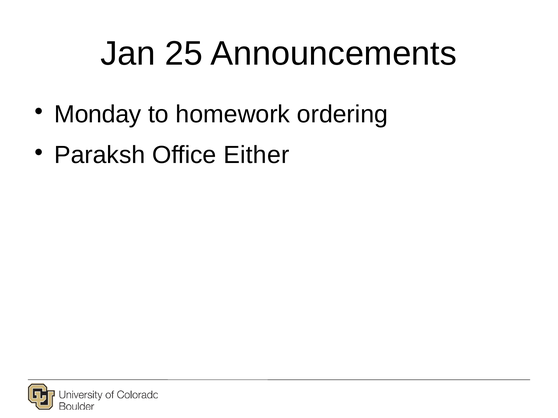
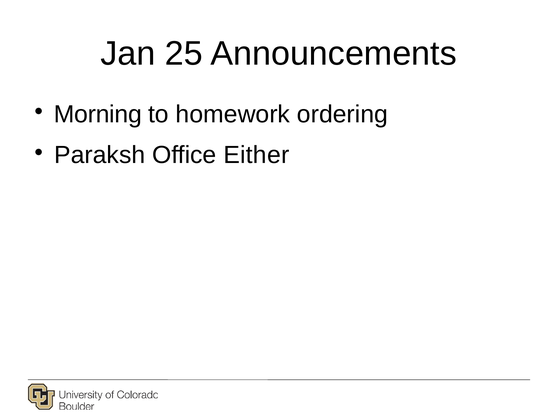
Monday: Monday -> Morning
